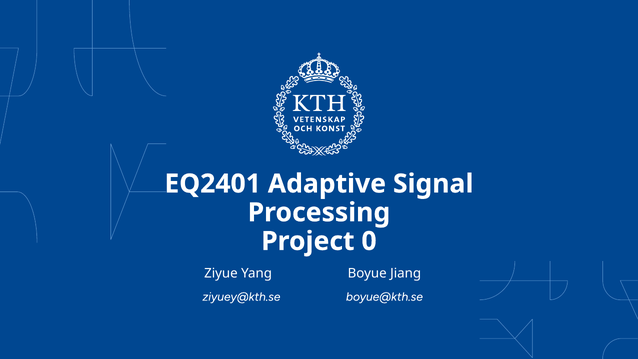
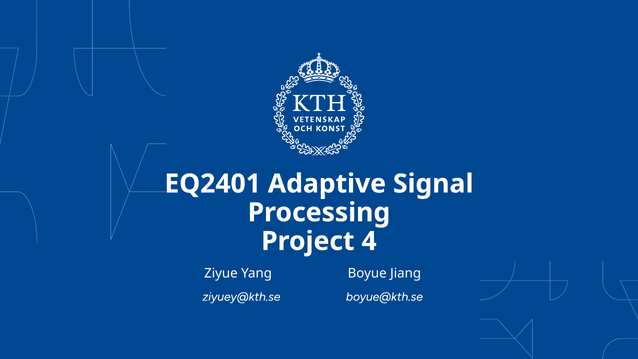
0: 0 -> 4
